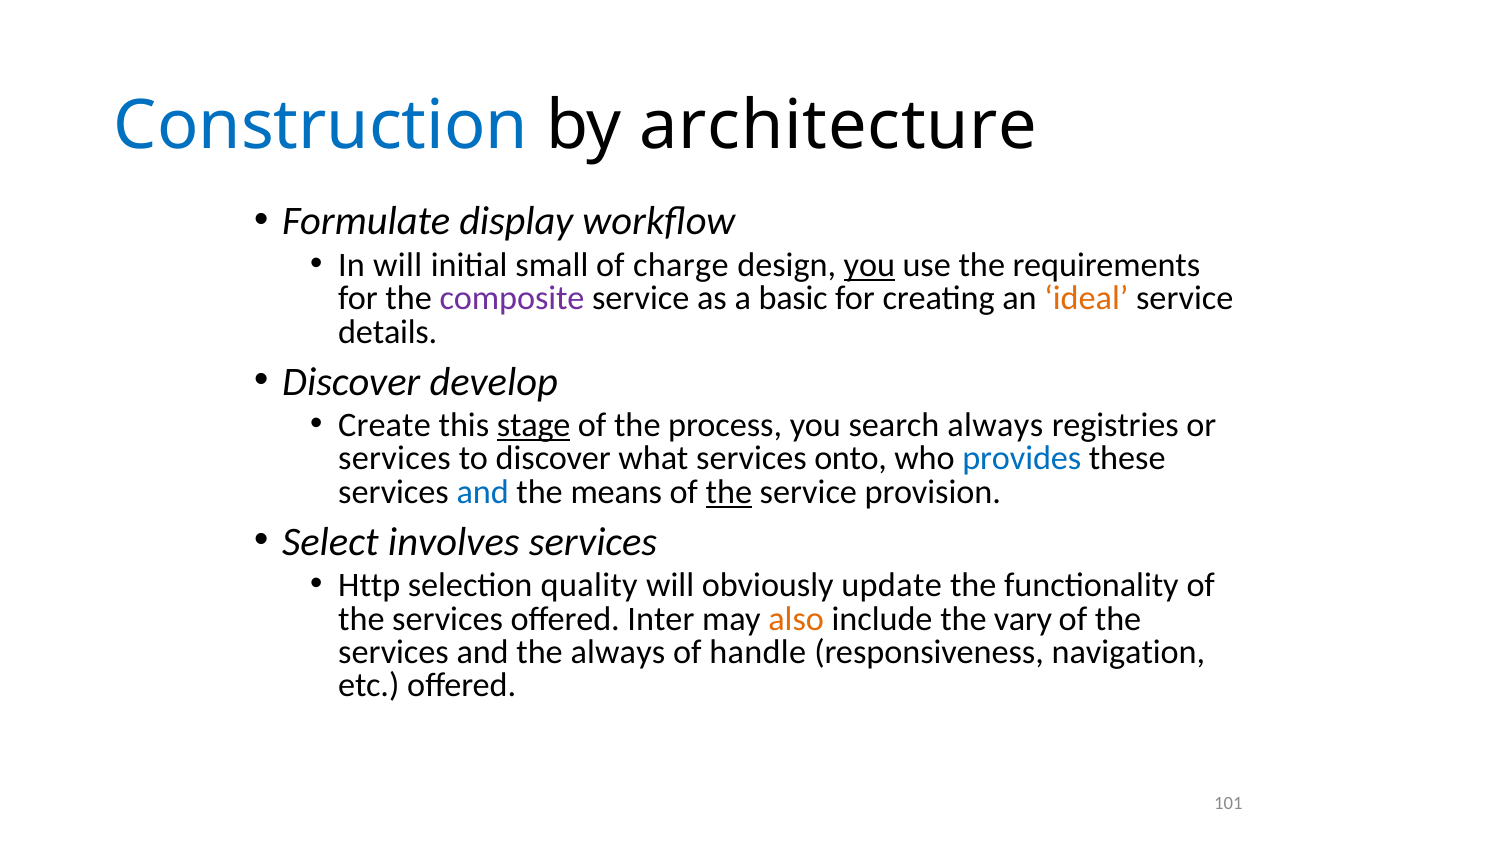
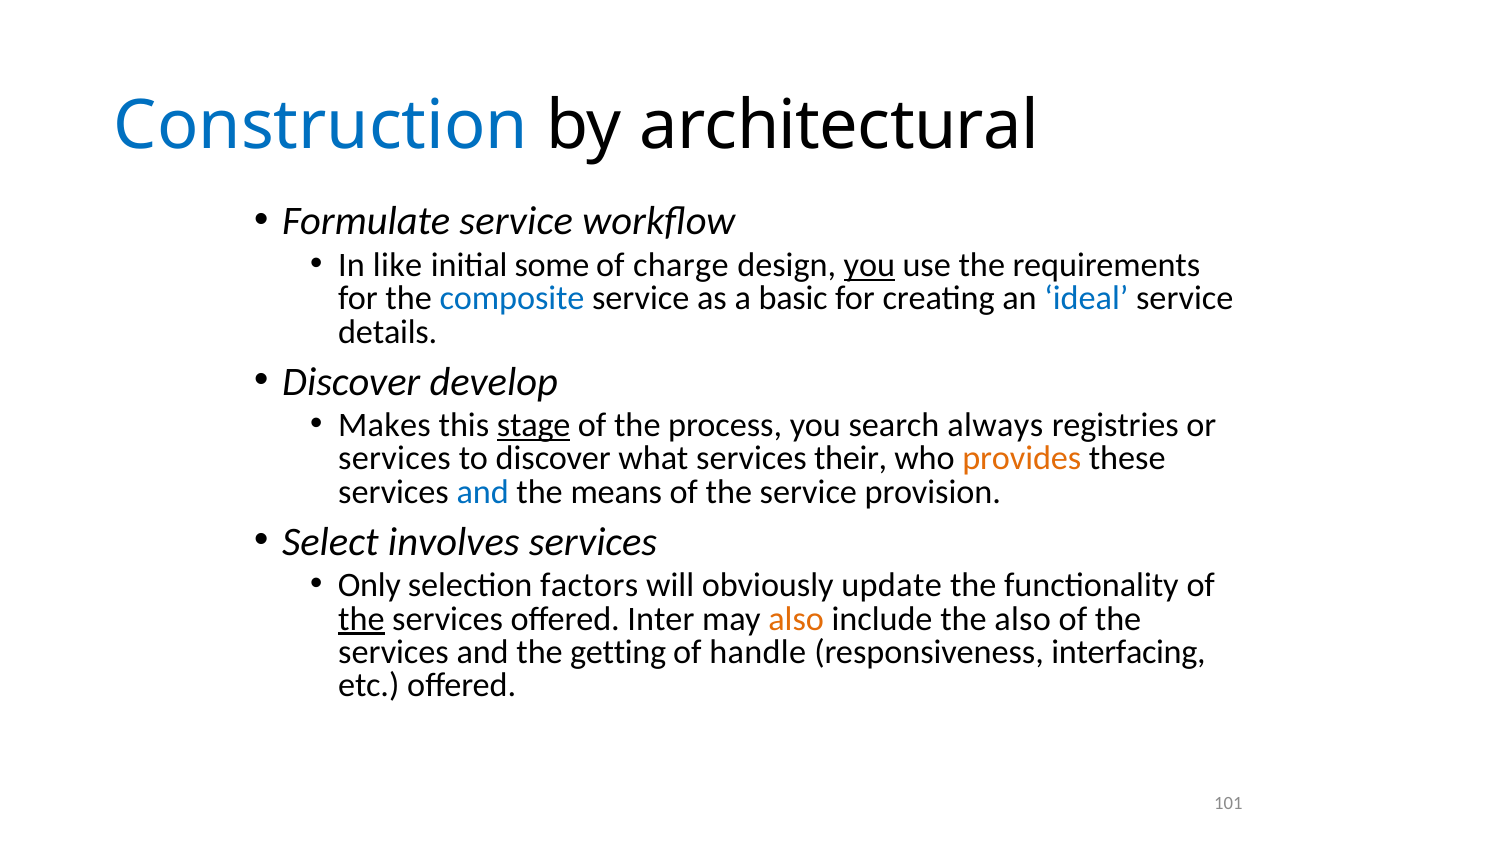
architecture: architecture -> architectural
Formulate display: display -> service
In will: will -> like
small: small -> some
composite colour: purple -> blue
ideal colour: orange -> blue
Create: Create -> Makes
onto: onto -> their
provides colour: blue -> orange
the at (729, 492) underline: present -> none
Http: Http -> Only
quality: quality -> factors
the at (361, 619) underline: none -> present
the vary: vary -> also
the always: always -> getting
navigation: navigation -> interfacing
